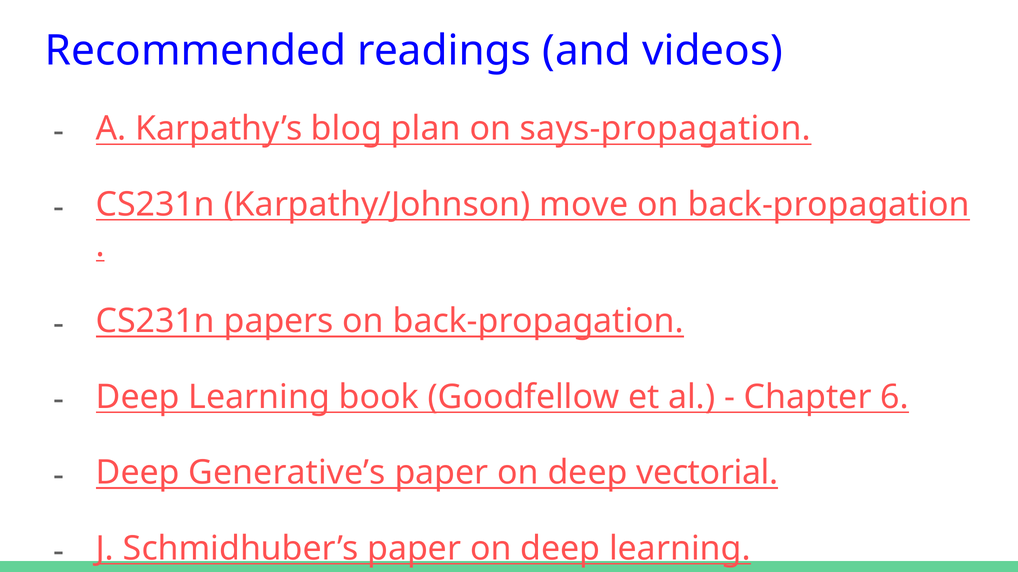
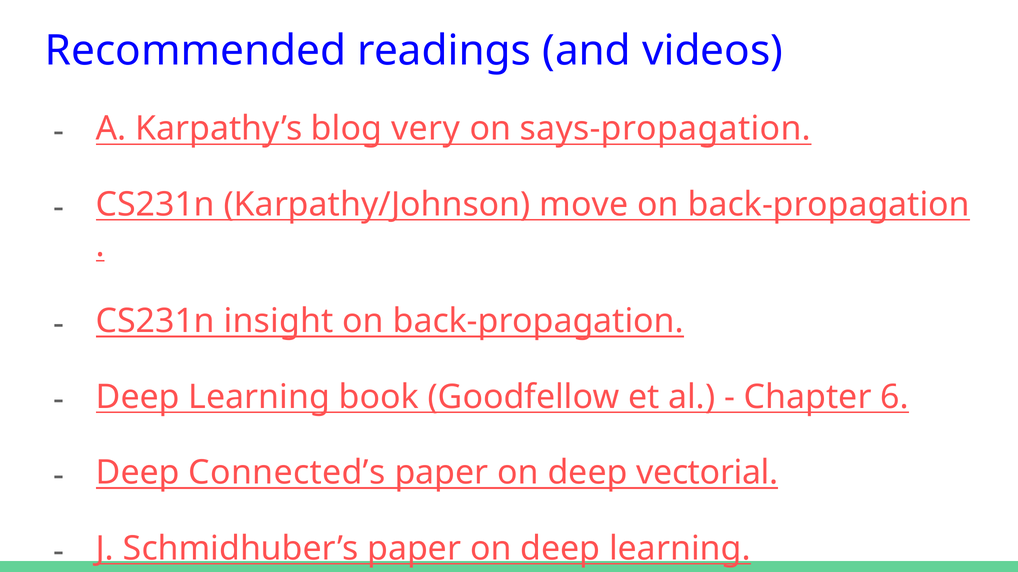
plan: plan -> very
papers: papers -> insight
Generative’s: Generative’s -> Connected’s
